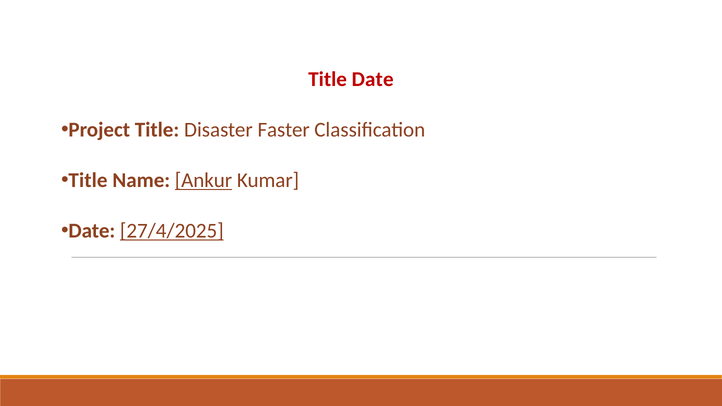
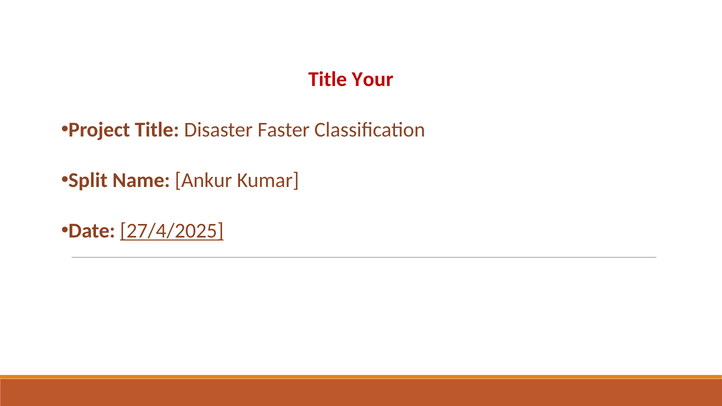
Title Date: Date -> Your
Title at (88, 181): Title -> Split
Ankur underline: present -> none
